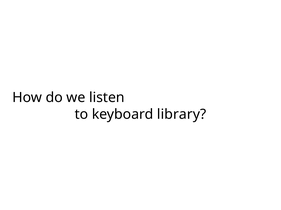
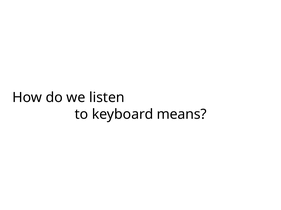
library: library -> means
